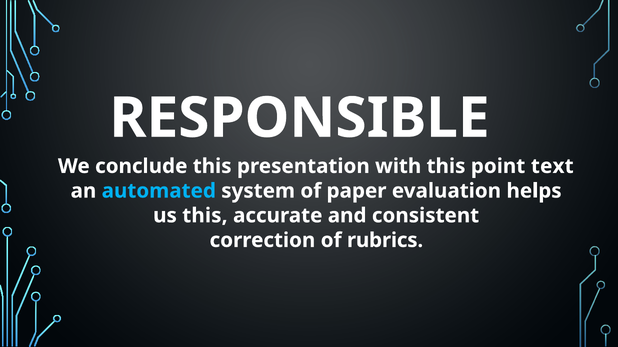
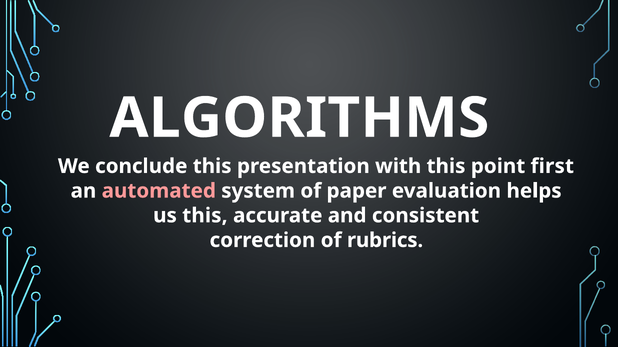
RESPONSIBLE: RESPONSIBLE -> ALGORITHMS
text: text -> first
automated colour: light blue -> pink
